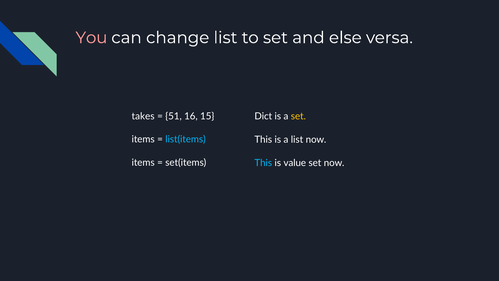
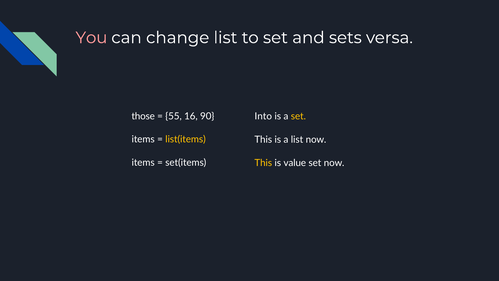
else: else -> sets
takes: takes -> those
51: 51 -> 55
15: 15 -> 90
Dict: Dict -> Into
list(items colour: light blue -> yellow
This at (263, 163) colour: light blue -> yellow
